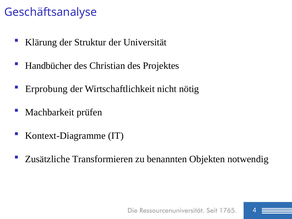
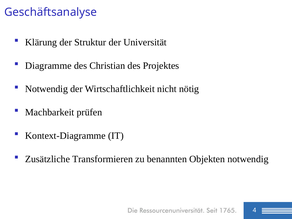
Handbücher: Handbücher -> Diagramme
Erprobung at (46, 89): Erprobung -> Notwendig
